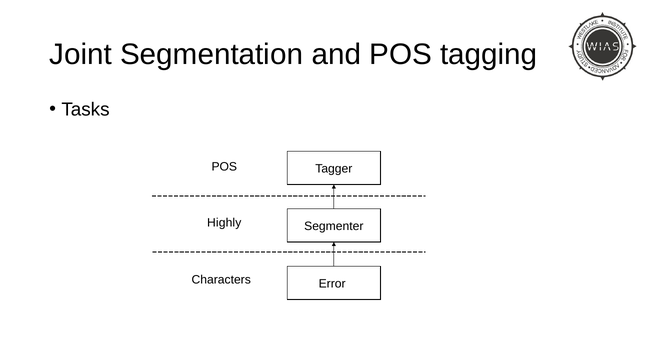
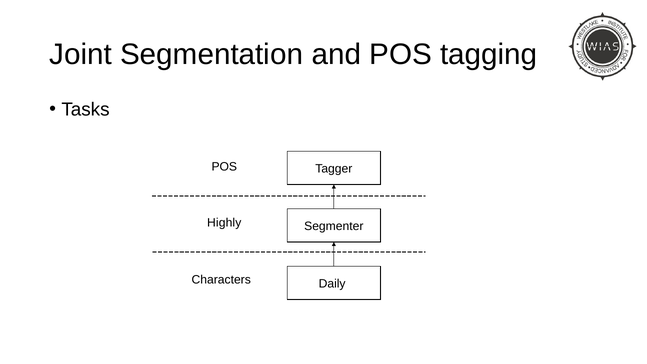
Error: Error -> Daily
